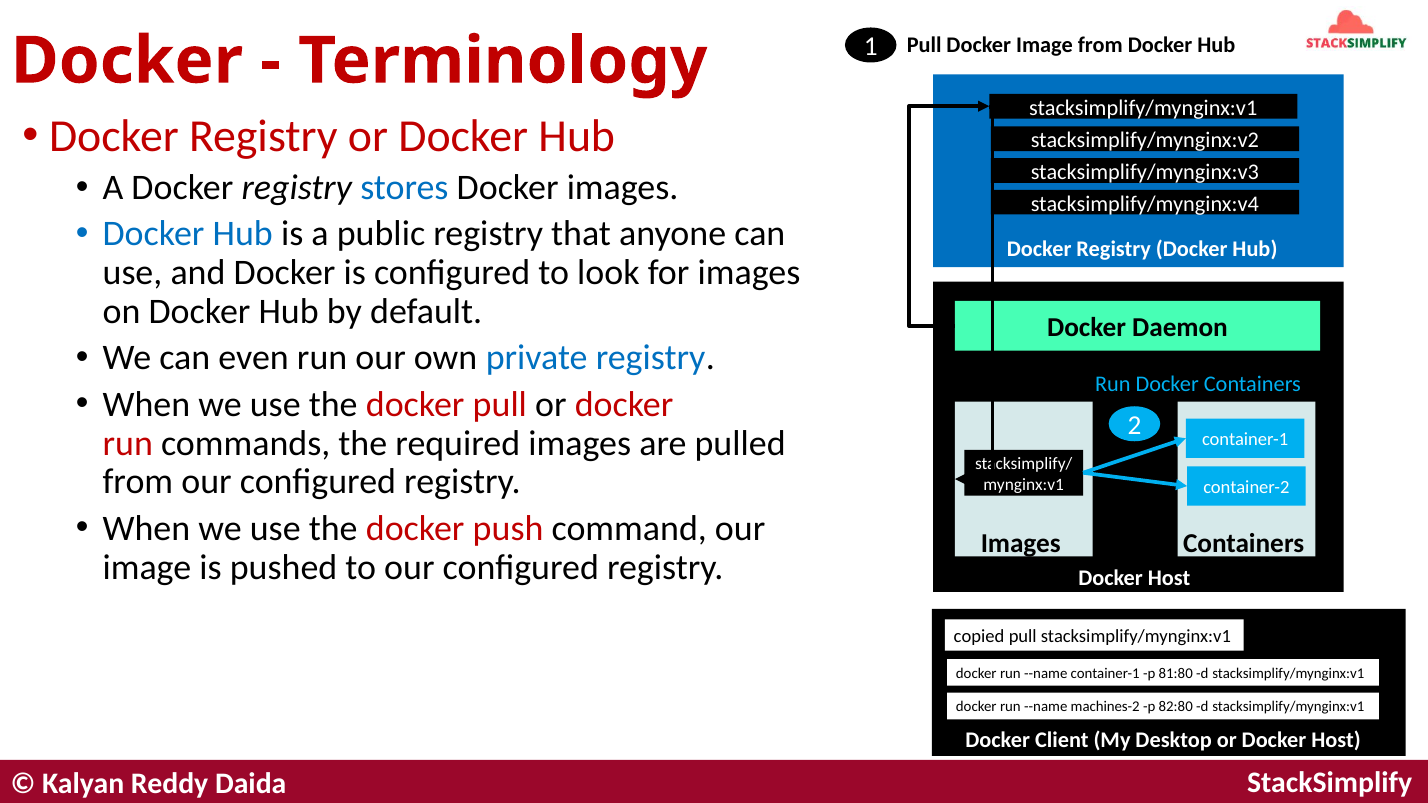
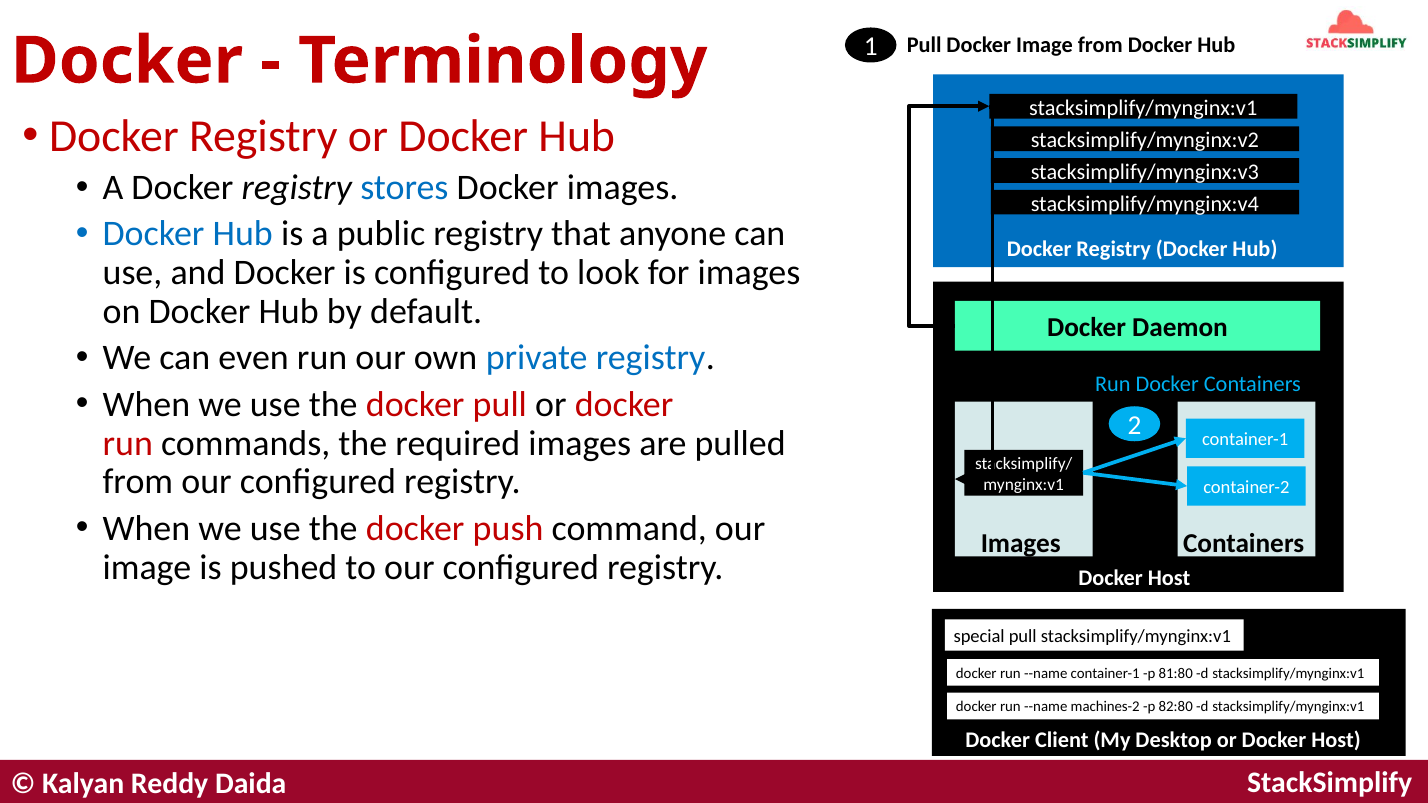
copied: copied -> special
